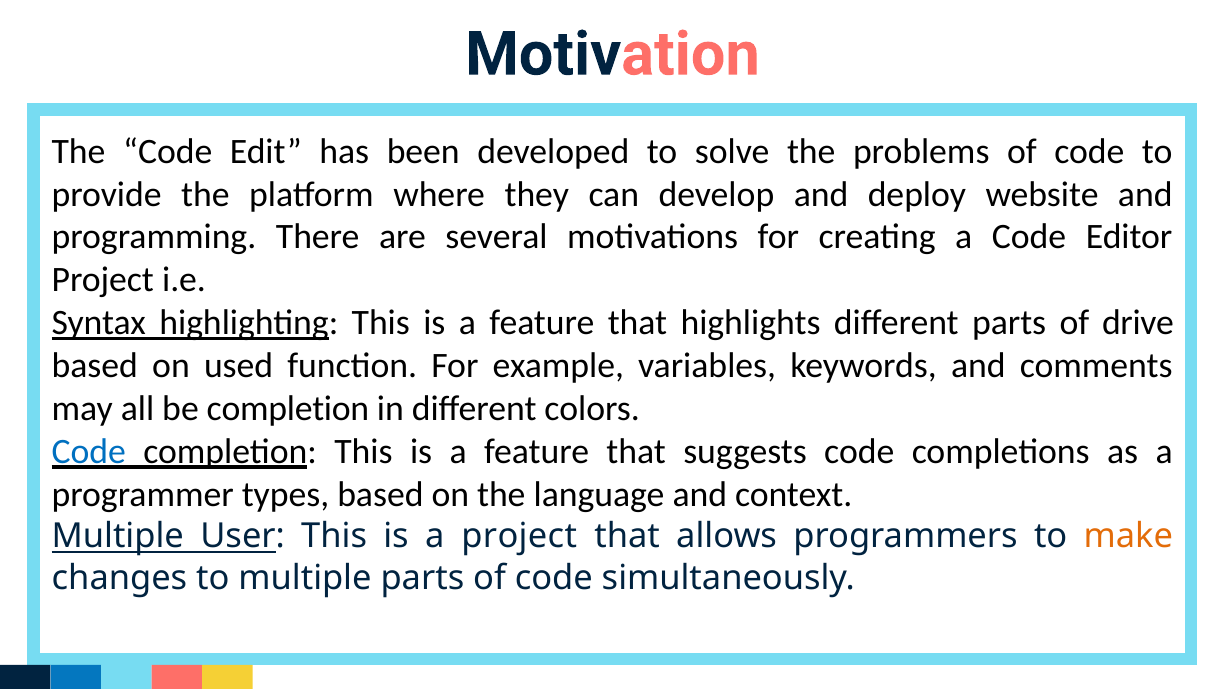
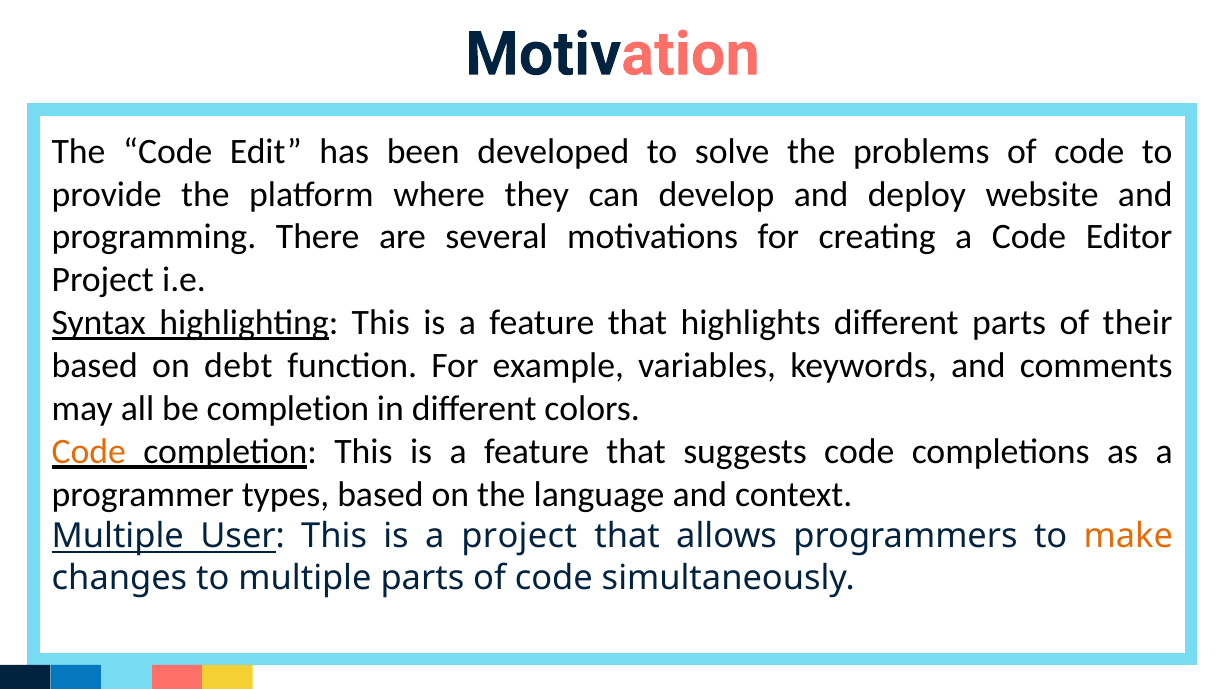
drive: drive -> their
used: used -> debt
Code at (89, 452) colour: blue -> orange
